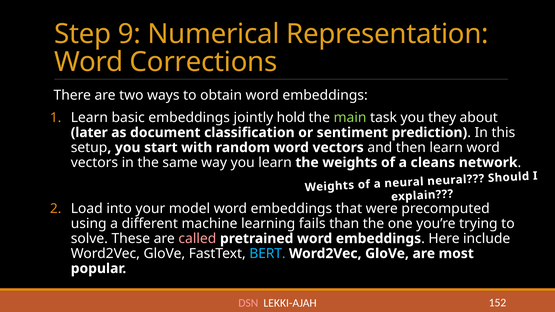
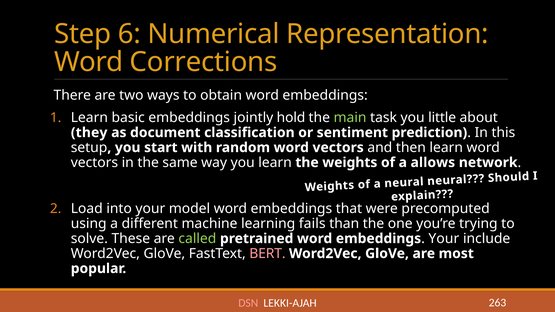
9: 9 -> 6
they: they -> little
later: later -> they
cleans: cleans -> allows
called colour: pink -> light green
Here at (444, 239): Here -> Your
BERT colour: light blue -> pink
152: 152 -> 263
